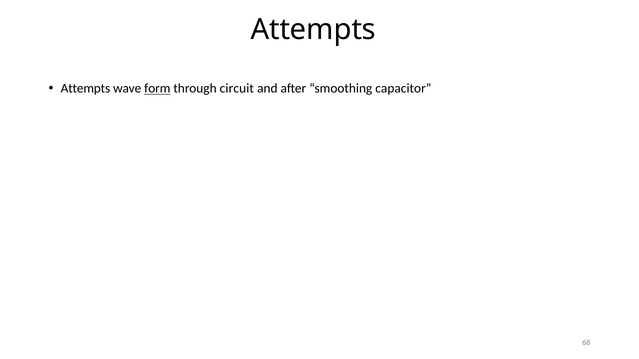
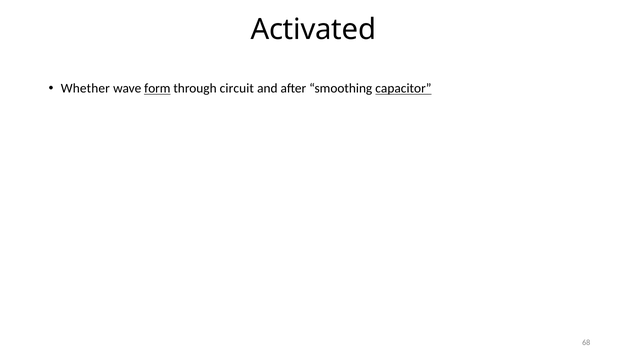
Attempts at (313, 30): Attempts -> Activated
Attempts at (85, 89): Attempts -> Whether
capacitor underline: none -> present
